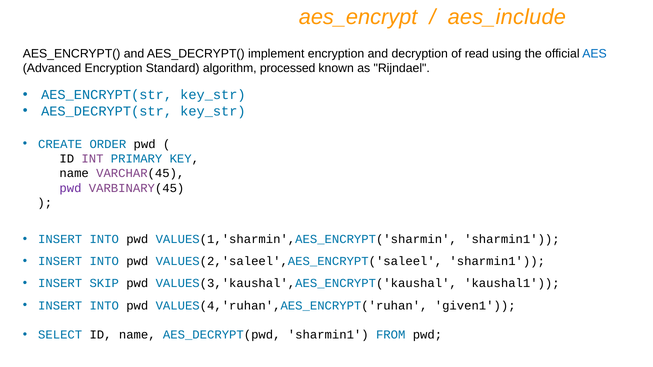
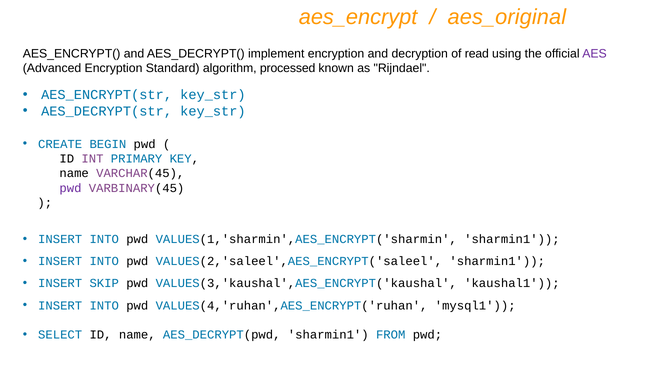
aes_include: aes_include -> aes_original
AES colour: blue -> purple
ORDER: ORDER -> BEGIN
given1: given1 -> mysql1
